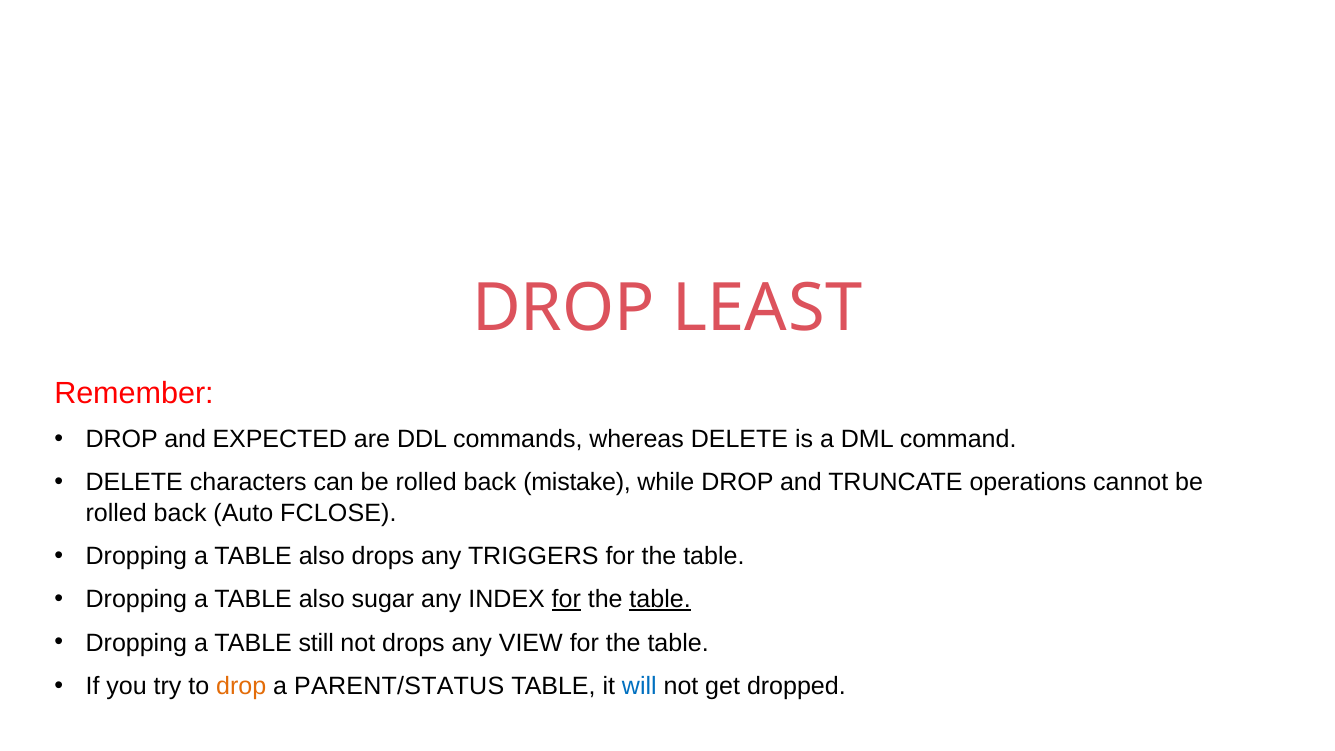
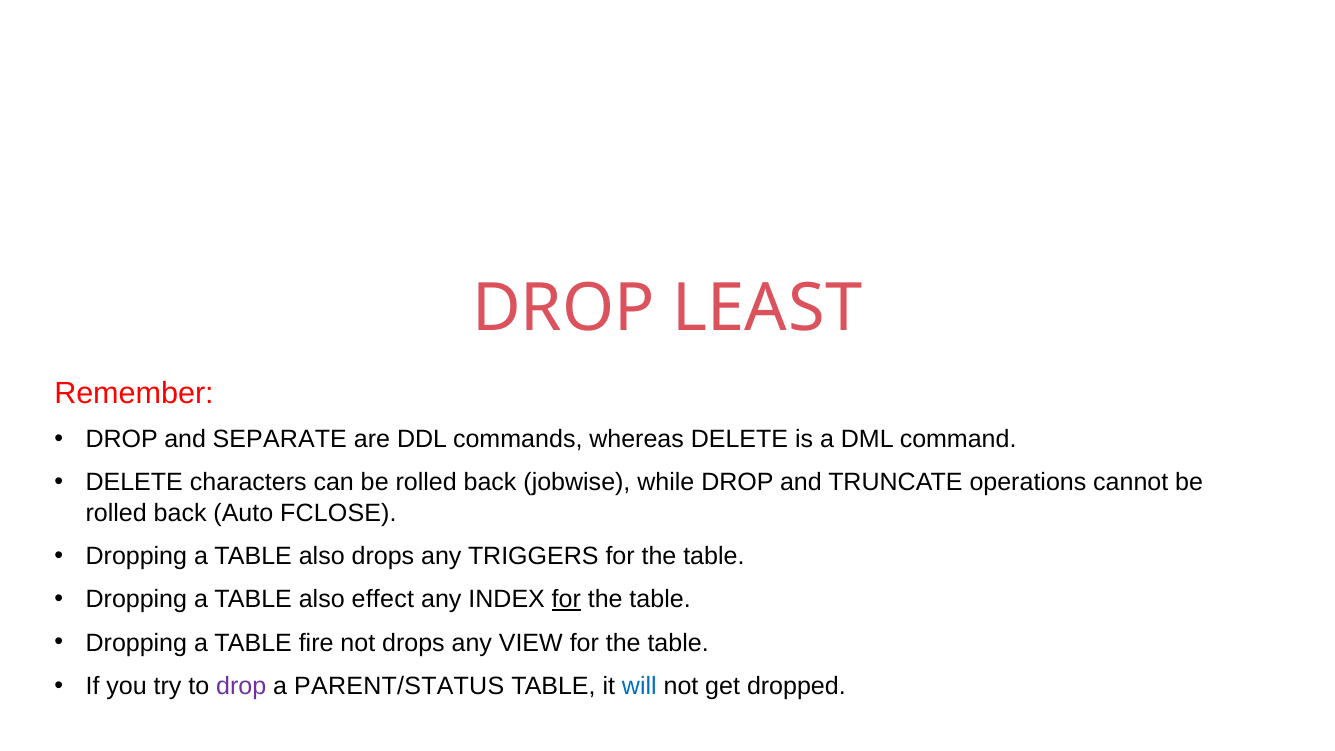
EXPECTED: EXPECTED -> SEPARATE
mistake: mistake -> jobwise
sugar: sugar -> effect
table at (660, 599) underline: present -> none
still: still -> fire
drop at (241, 686) colour: orange -> purple
